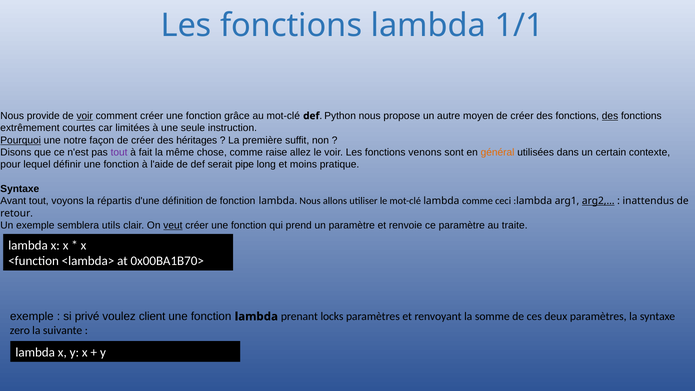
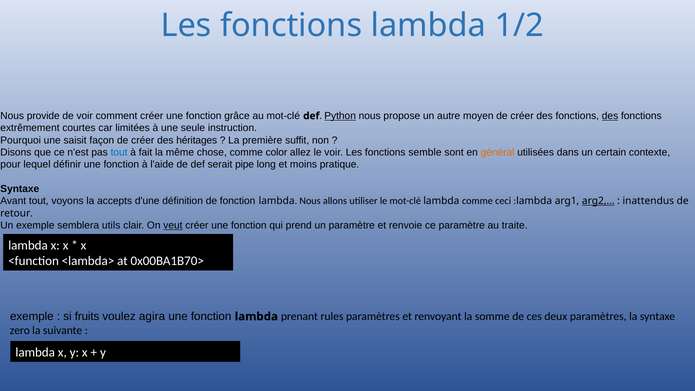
1/1: 1/1 -> 1/2
voir at (85, 116) underline: present -> none
Python underline: none -> present
Pourquoi underline: present -> none
notre: notre -> saisit
tout at (119, 152) colour: purple -> blue
raise: raise -> color
venons: venons -> semble
répartis: répartis -> accepts
privé: privé -> fruits
client: client -> agira
locks: locks -> rules
